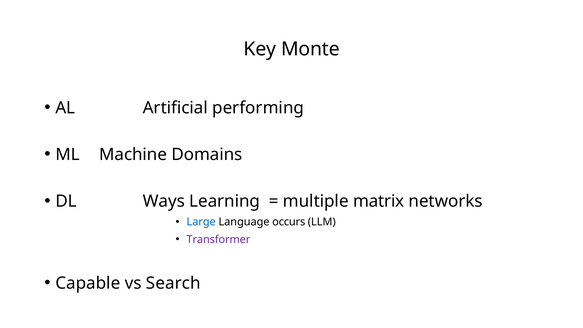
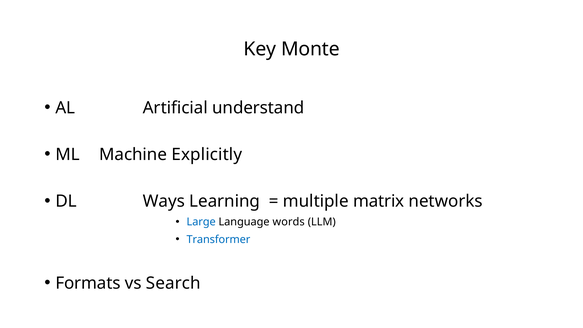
performing: performing -> understand
Domains: Domains -> Explicitly
occurs: occurs -> words
Transformer colour: purple -> blue
Capable: Capable -> Formats
